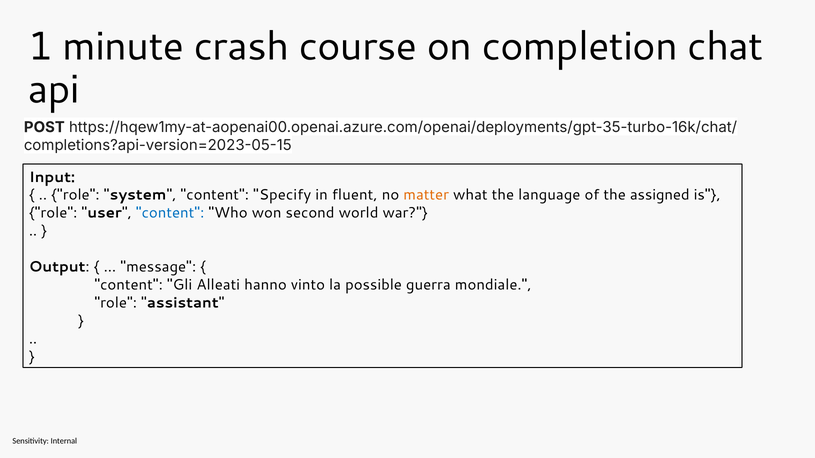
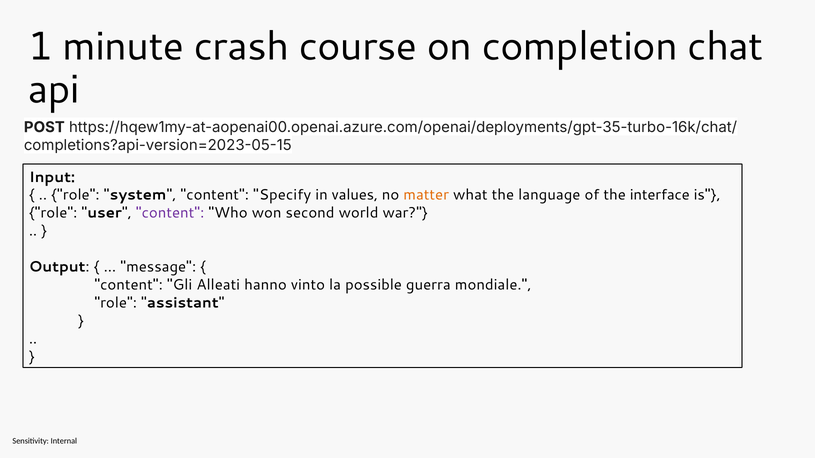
fluent: fluent -> values
assigned: assigned -> interface
content at (170, 213) colour: blue -> purple
